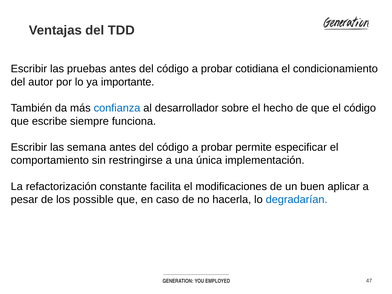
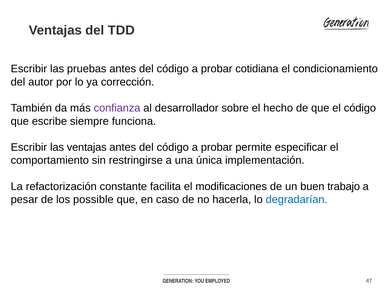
importante: importante -> corrección
confianza colour: blue -> purple
las semana: semana -> ventajas
aplicar: aplicar -> trabajo
